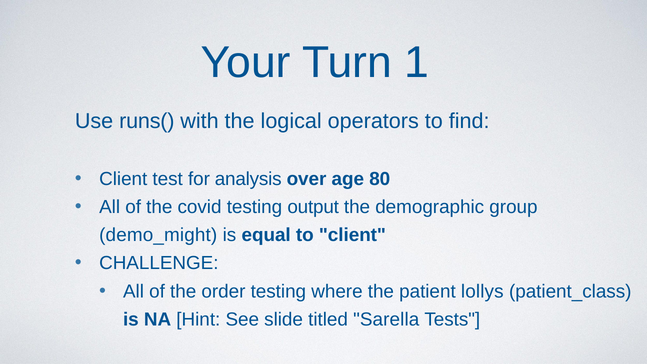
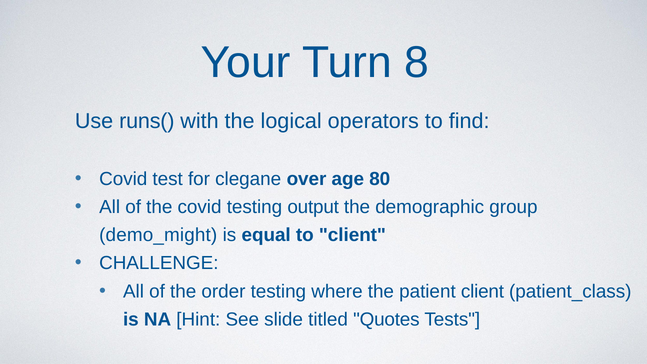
1: 1 -> 8
Client at (123, 179): Client -> Covid
analysis: analysis -> clegane
patient lollys: lollys -> client
Sarella: Sarella -> Quotes
